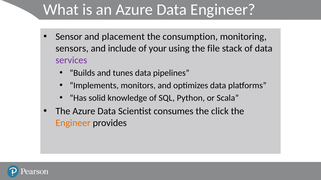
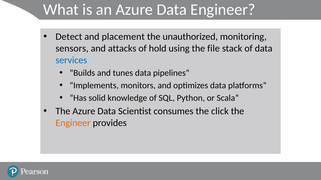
Sensor: Sensor -> Detect
consumption: consumption -> unauthorized
include: include -> attacks
your: your -> hold
services colour: purple -> blue
